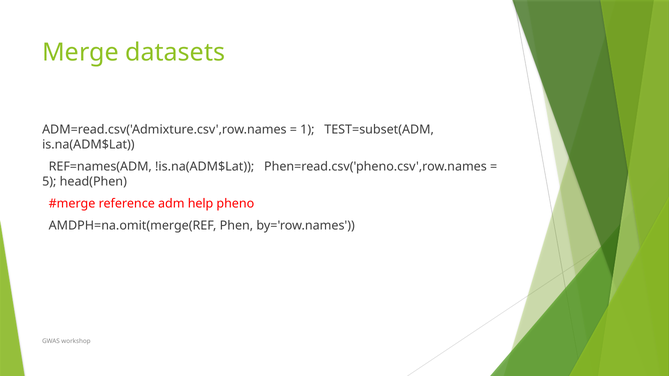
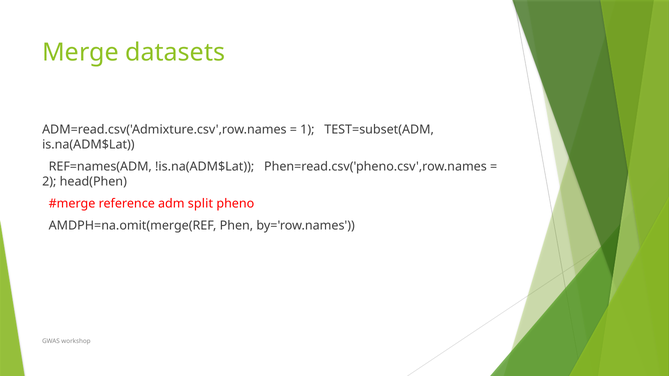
5: 5 -> 2
help: help -> split
